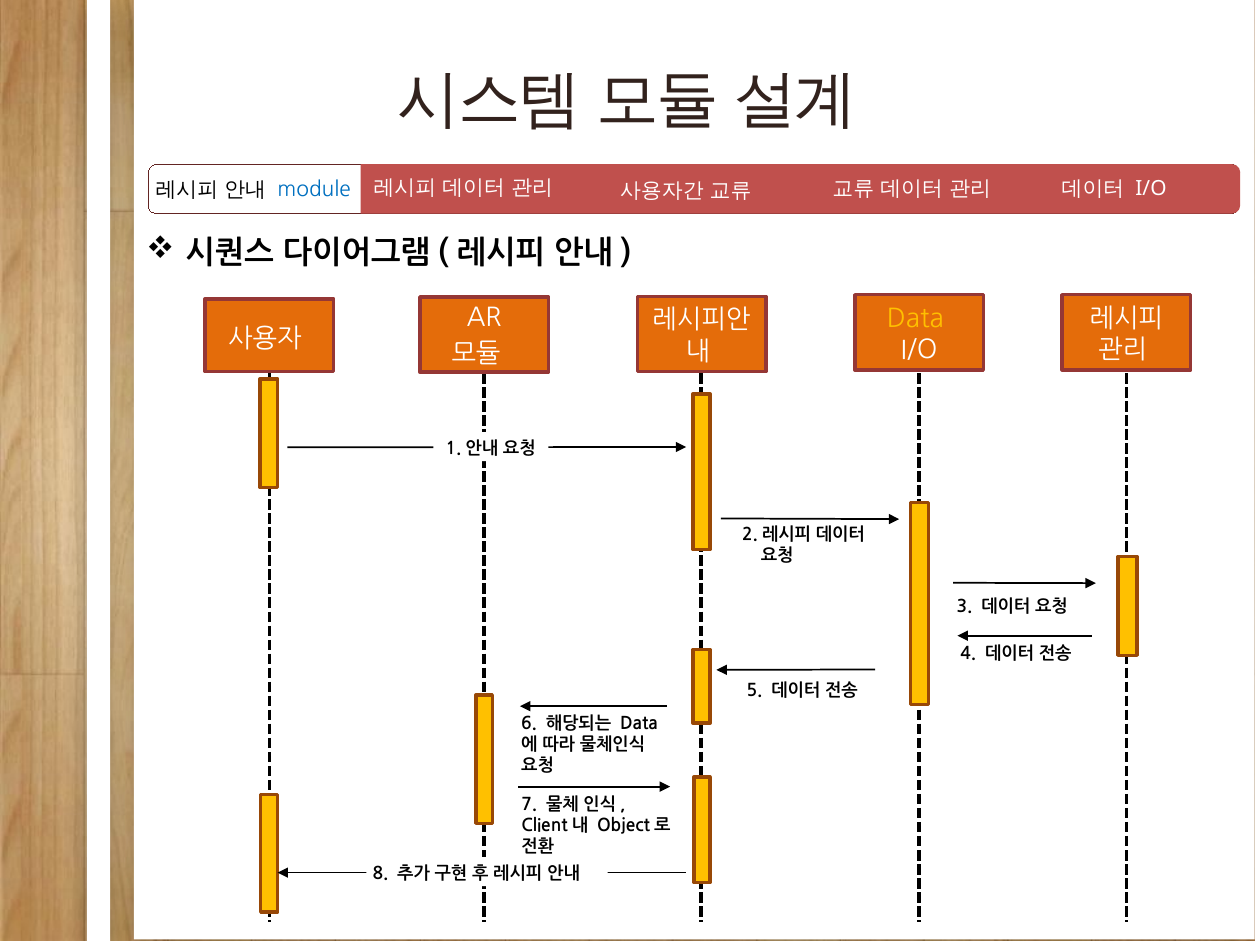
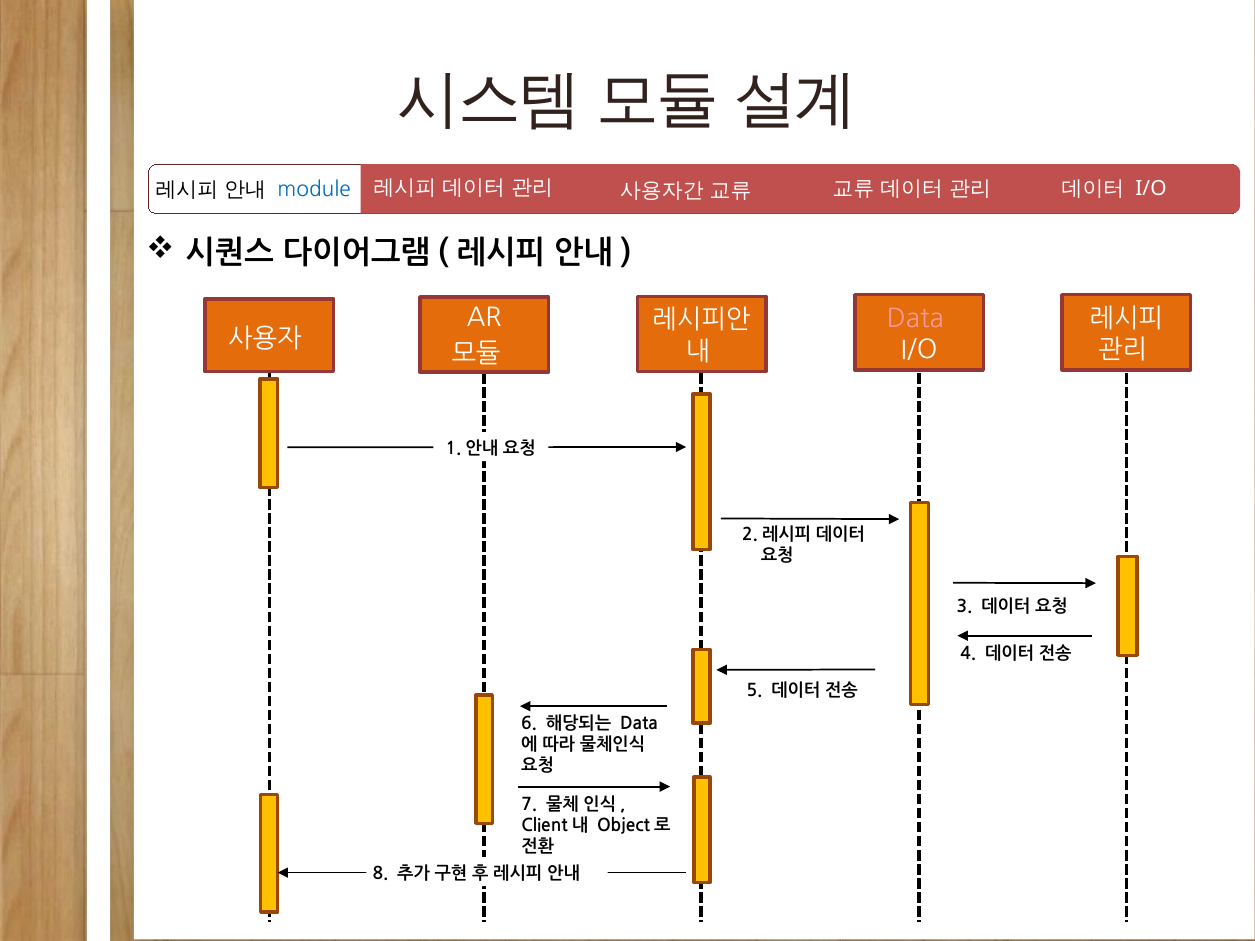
Data at (915, 319) colour: yellow -> pink
